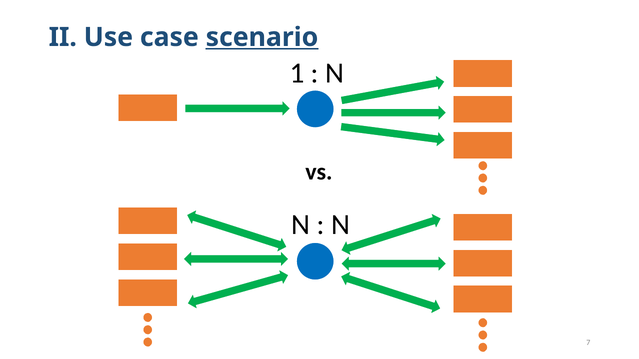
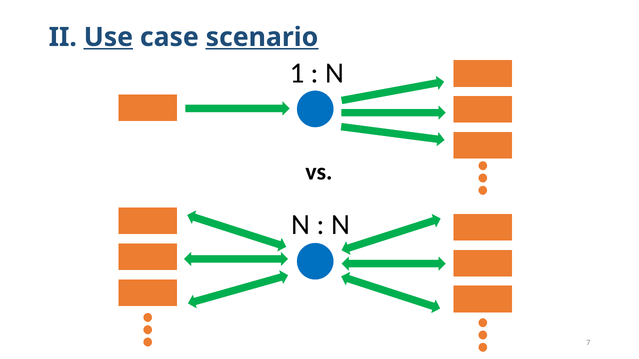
Use underline: none -> present
